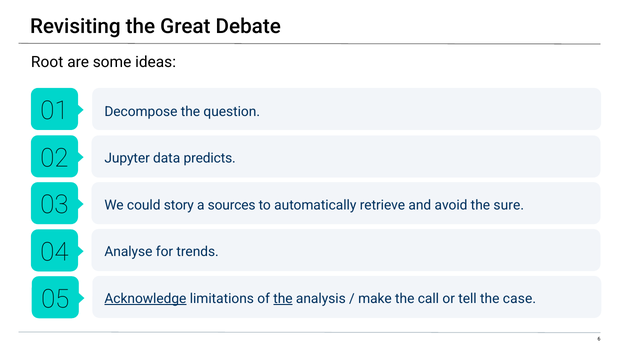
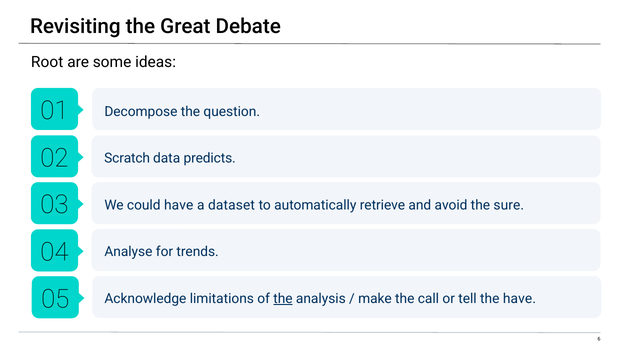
Jupyter: Jupyter -> Scratch
could story: story -> have
sources: sources -> dataset
Acknowledge underline: present -> none
the case: case -> have
